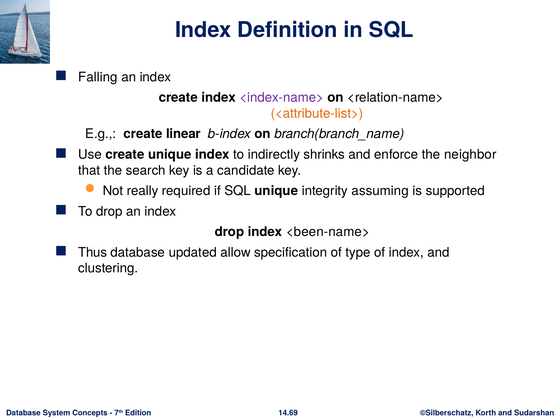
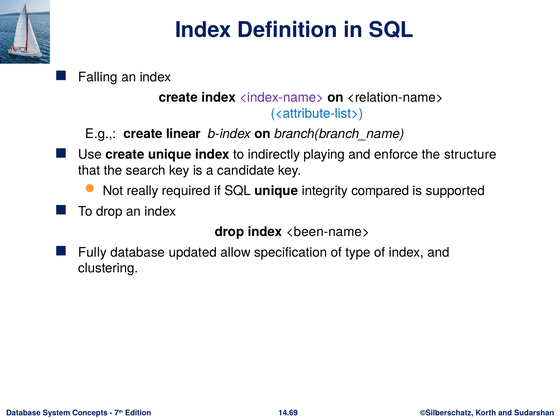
<attribute-list> colour: orange -> blue
shrinks: shrinks -> playing
neighbor: neighbor -> structure
assuming: assuming -> compared
Thus: Thus -> Fully
